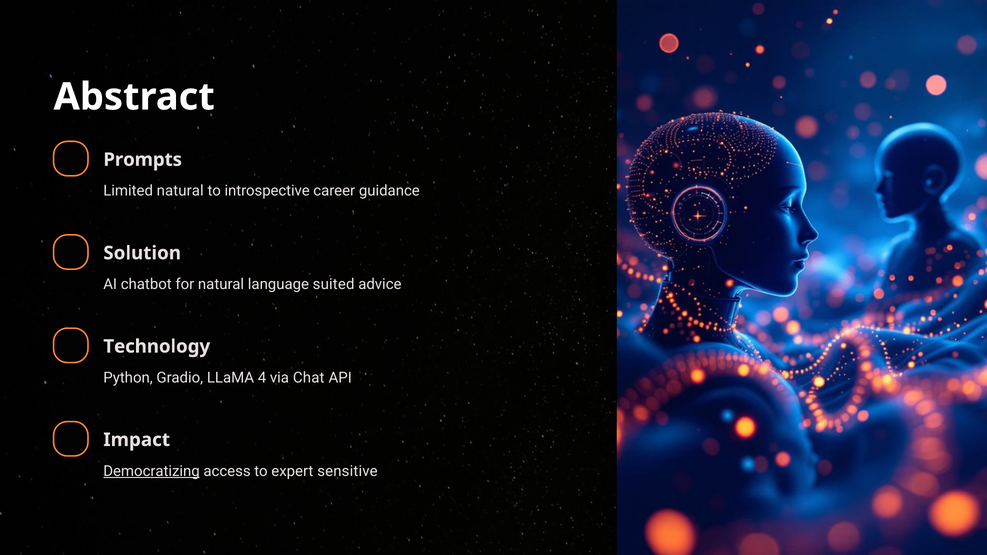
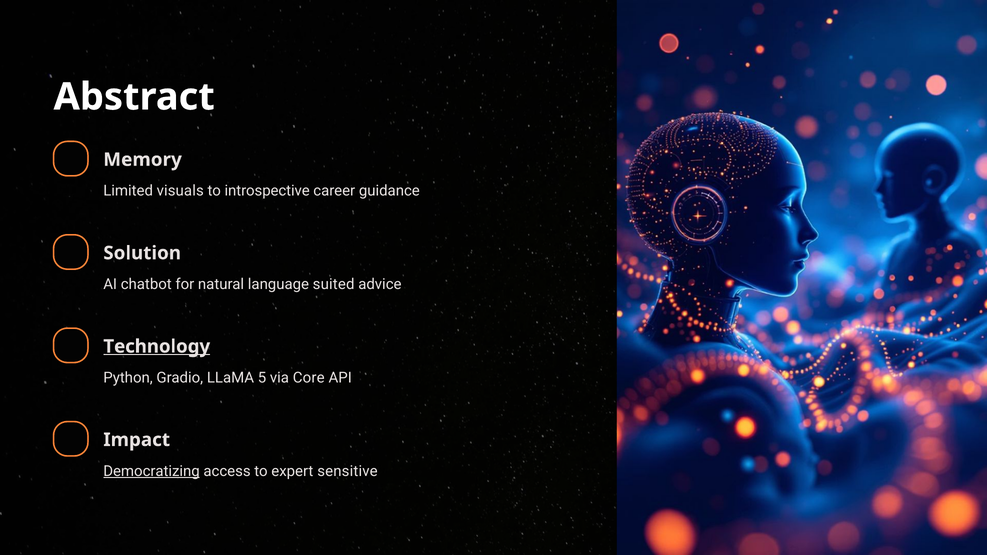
Prompts: Prompts -> Memory
Limited natural: natural -> visuals
Technology underline: none -> present
4: 4 -> 5
Chat: Chat -> Core
